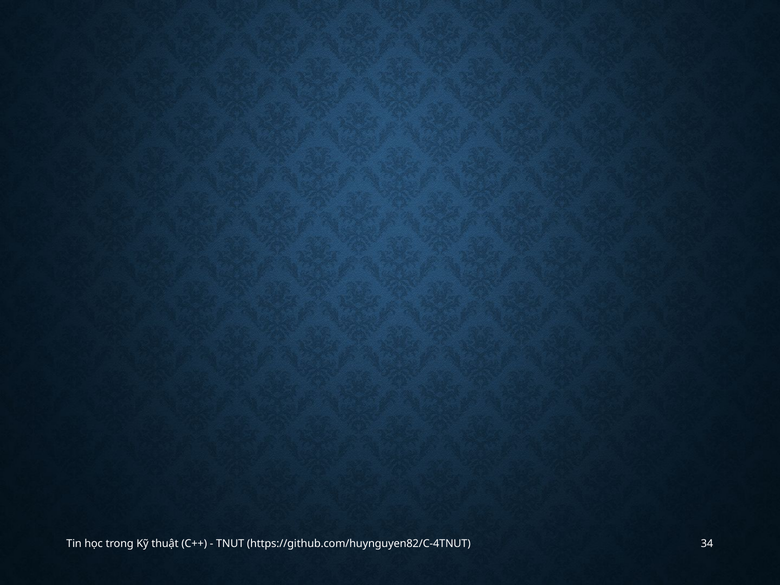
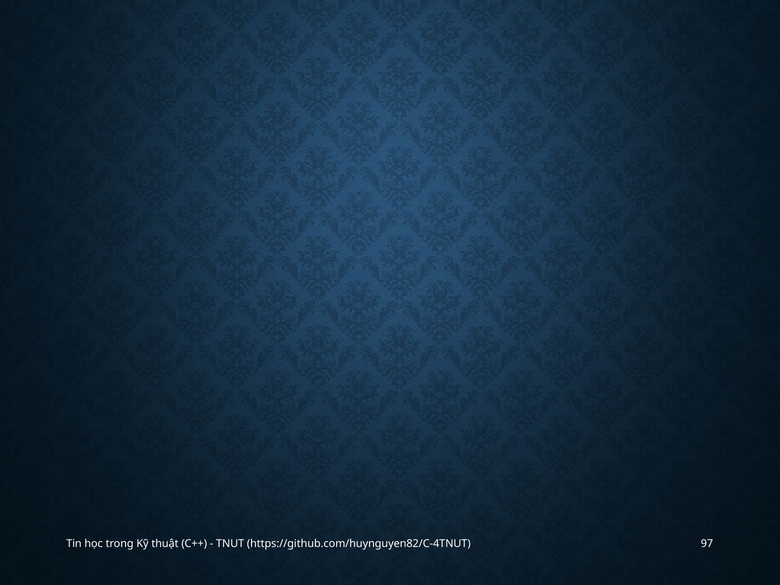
34: 34 -> 97
